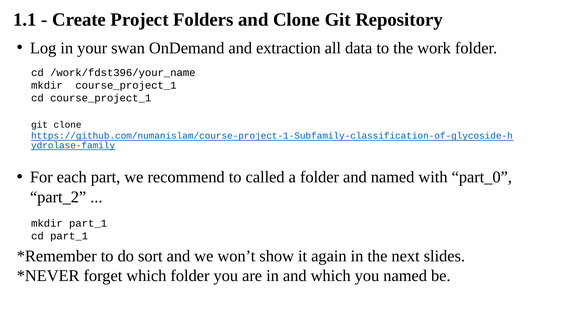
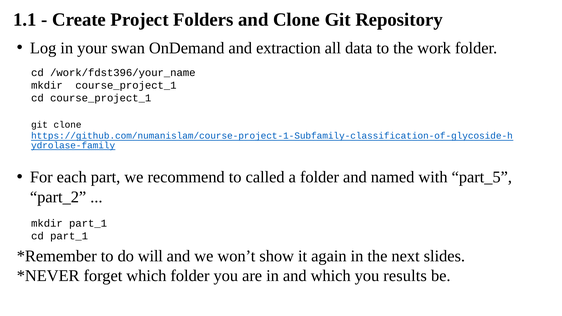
part_0: part_0 -> part_5
sort: sort -> will
you named: named -> results
